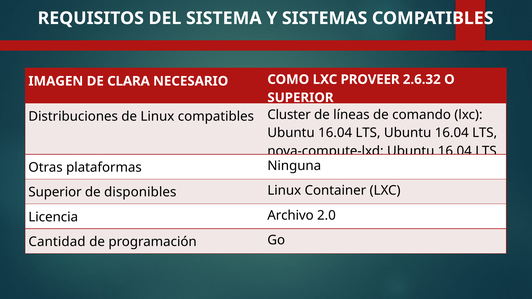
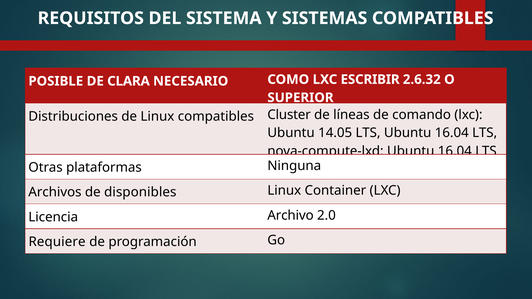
IMAGEN: IMAGEN -> POSIBLE
PROVEER: PROVEER -> ESCRIBIR
16.04 at (335, 133): 16.04 -> 14.05
Superior at (55, 192): Superior -> Archivos
Cantidad: Cantidad -> Requiere
